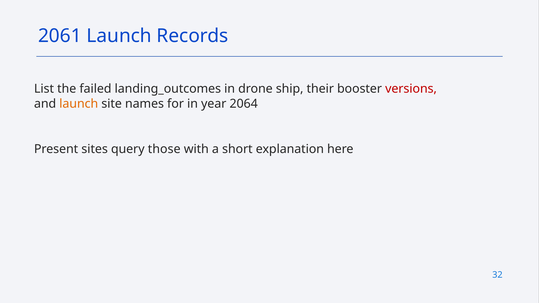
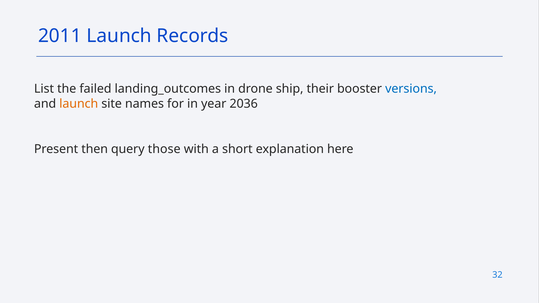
2061: 2061 -> 2011
versions colour: red -> blue
2064: 2064 -> 2036
sites: sites -> then
